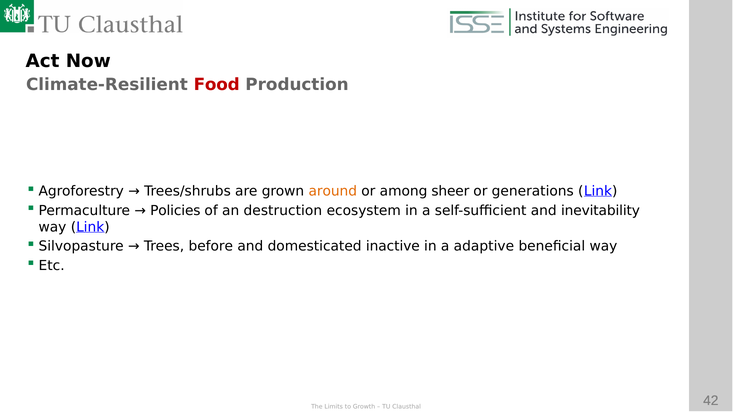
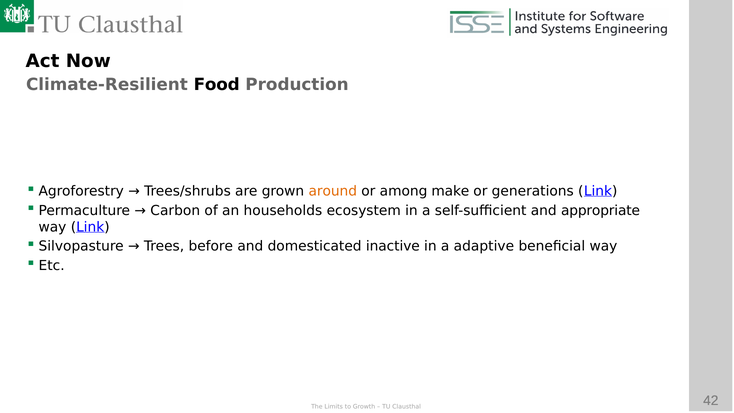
Food colour: red -> black
sheer: sheer -> make
Policies: Policies -> Carbon
destruction: destruction -> households
inevitability: inevitability -> appropriate
